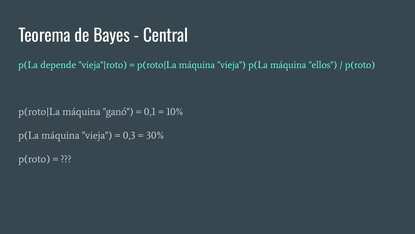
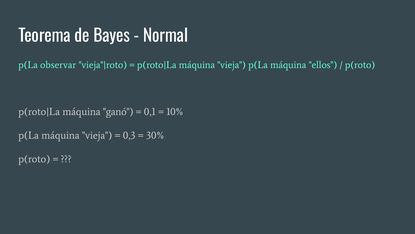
Central: Central -> Normal
depende: depende -> observar
